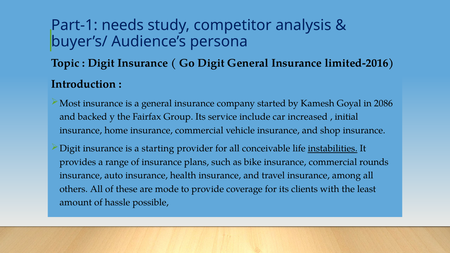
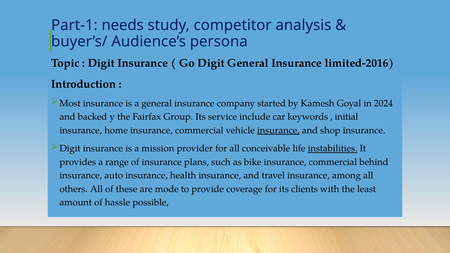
2086: 2086 -> 2024
increased: increased -> keywords
insurance at (278, 130) underline: none -> present
starting: starting -> mission
rounds: rounds -> behind
